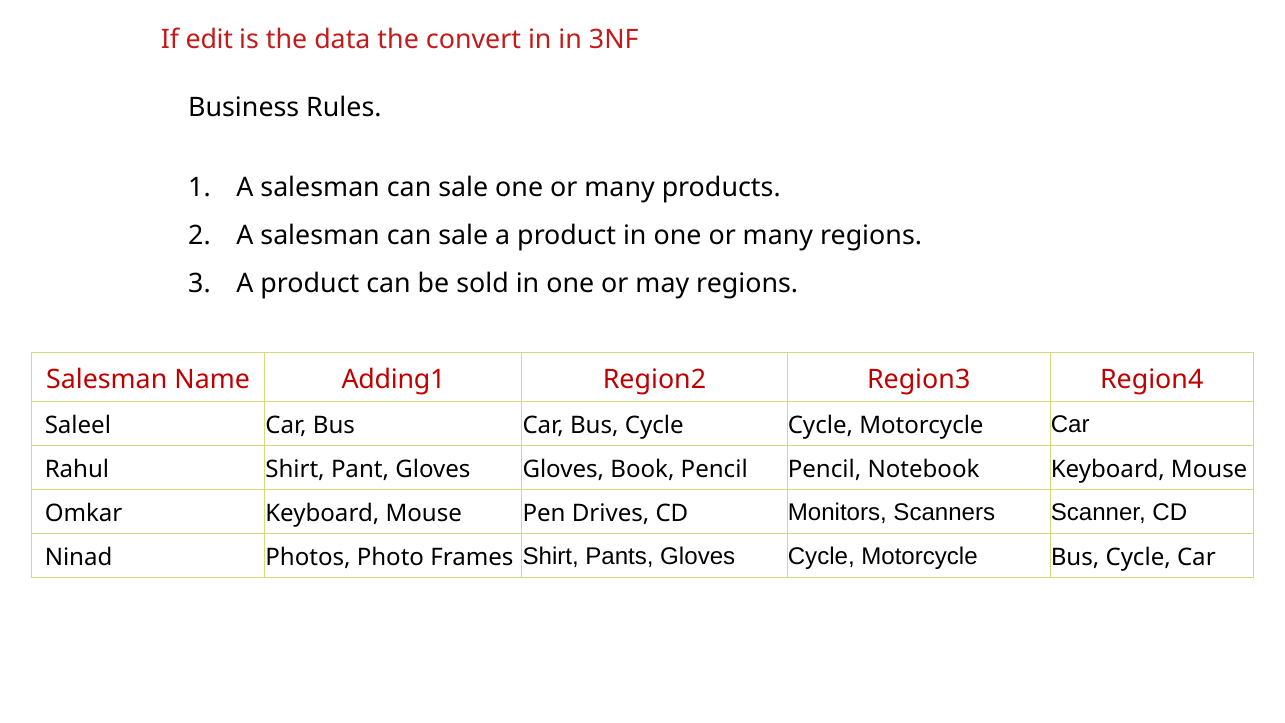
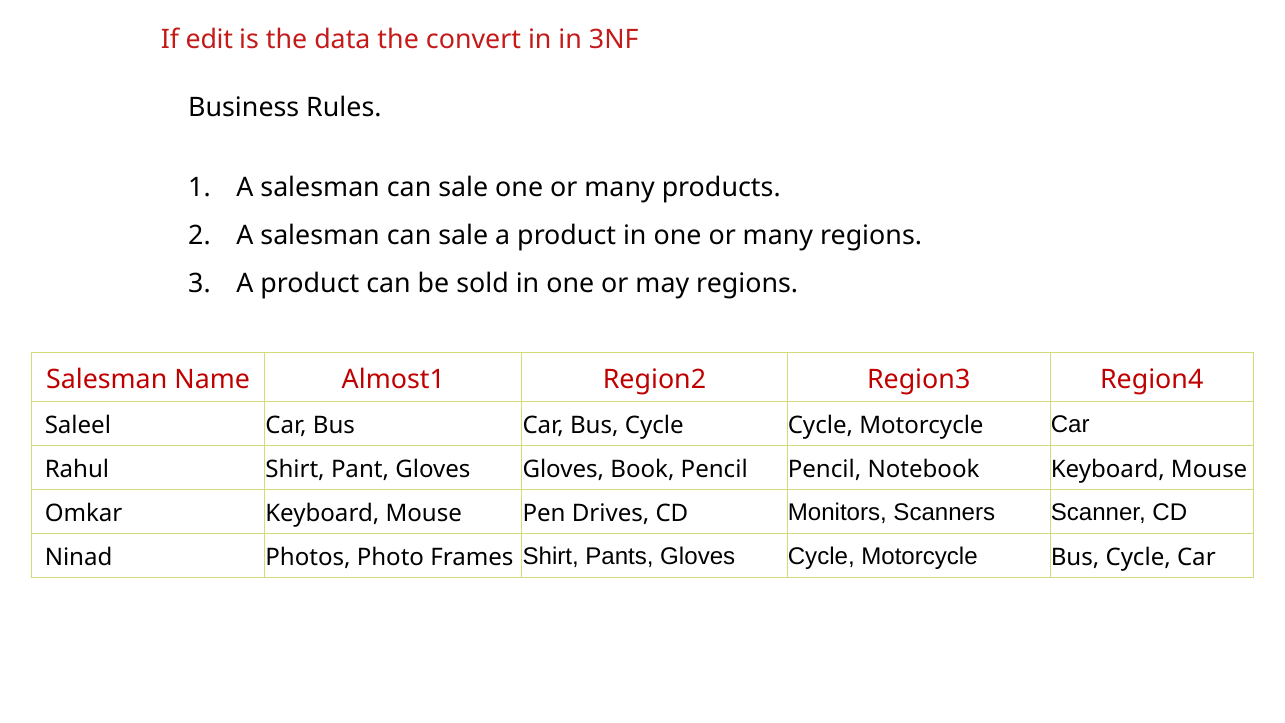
Adding1: Adding1 -> Almost1
